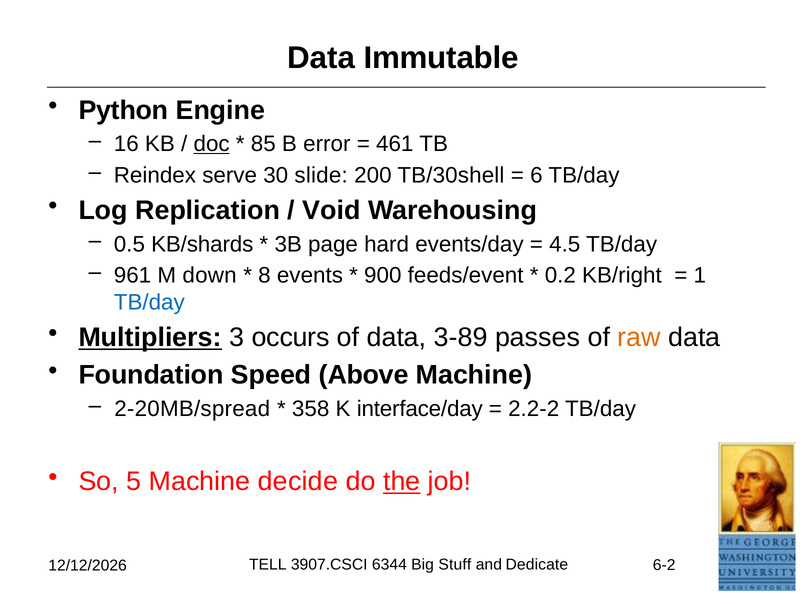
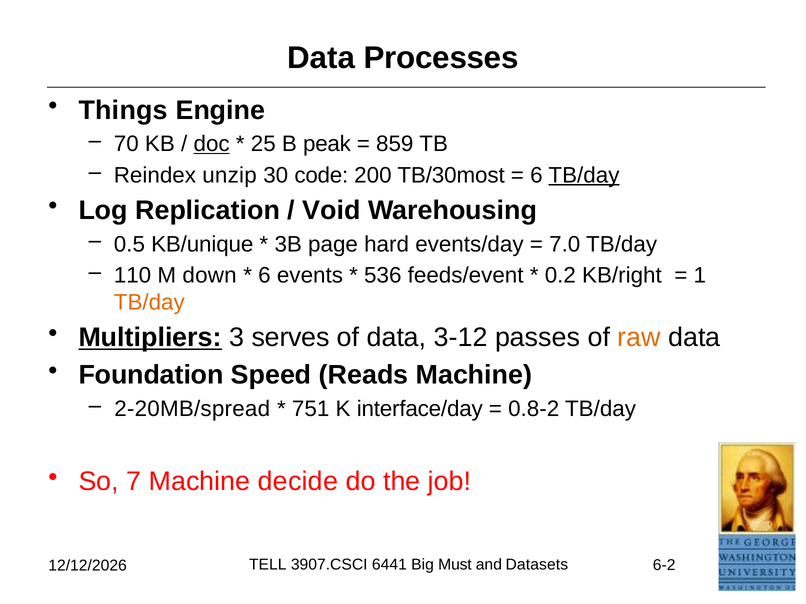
Immutable: Immutable -> Processes
Python: Python -> Things
16: 16 -> 70
85: 85 -> 25
error: error -> peak
461: 461 -> 859
serve: serve -> unzip
slide: slide -> code
TB/30shell: TB/30shell -> TB/30most
TB/day at (584, 175) underline: none -> present
KB/shards: KB/shards -> KB/unique
4.5: 4.5 -> 7.0
961: 961 -> 110
8 at (264, 276): 8 -> 6
900: 900 -> 536
TB/day at (149, 303) colour: blue -> orange
occurs: occurs -> serves
3-89: 3-89 -> 3-12
Above: Above -> Reads
358: 358 -> 751
2.2-2: 2.2-2 -> 0.8-2
5: 5 -> 7
the underline: present -> none
6344: 6344 -> 6441
Stuff: Stuff -> Must
Dedicate: Dedicate -> Datasets
